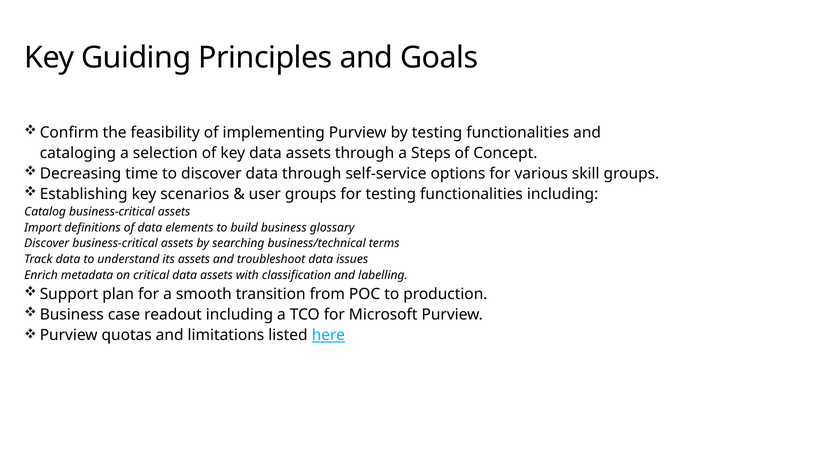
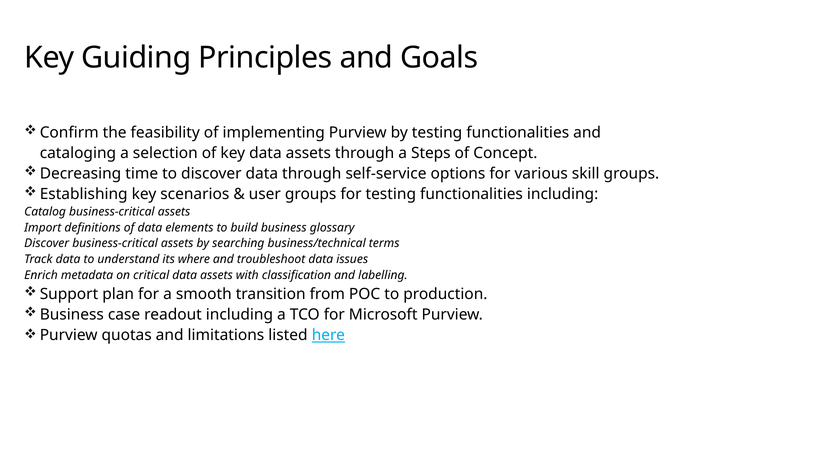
its assets: assets -> where
